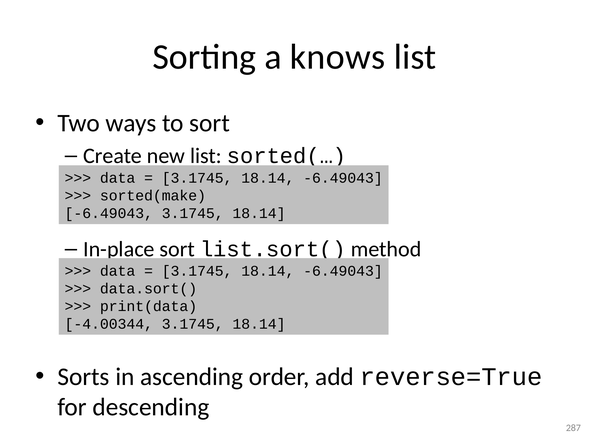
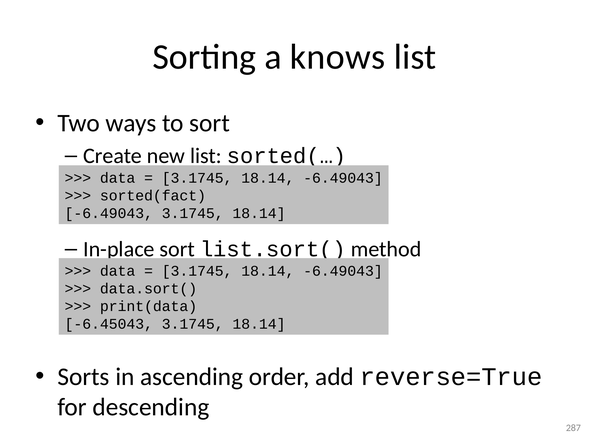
sorted(make: sorted(make -> sorted(fact
-4.00344: -4.00344 -> -6.45043
